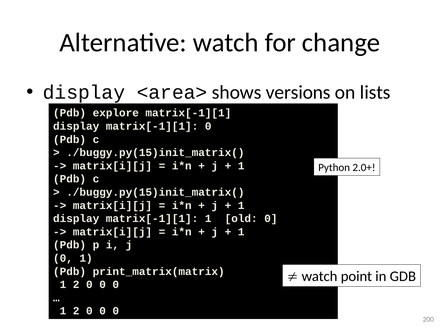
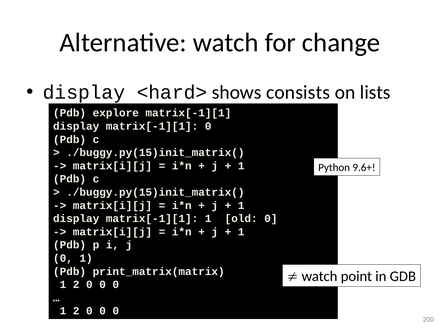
<area>: <area> -> <hard>
versions: versions -> consists
2.0+: 2.0+ -> 9.6+
